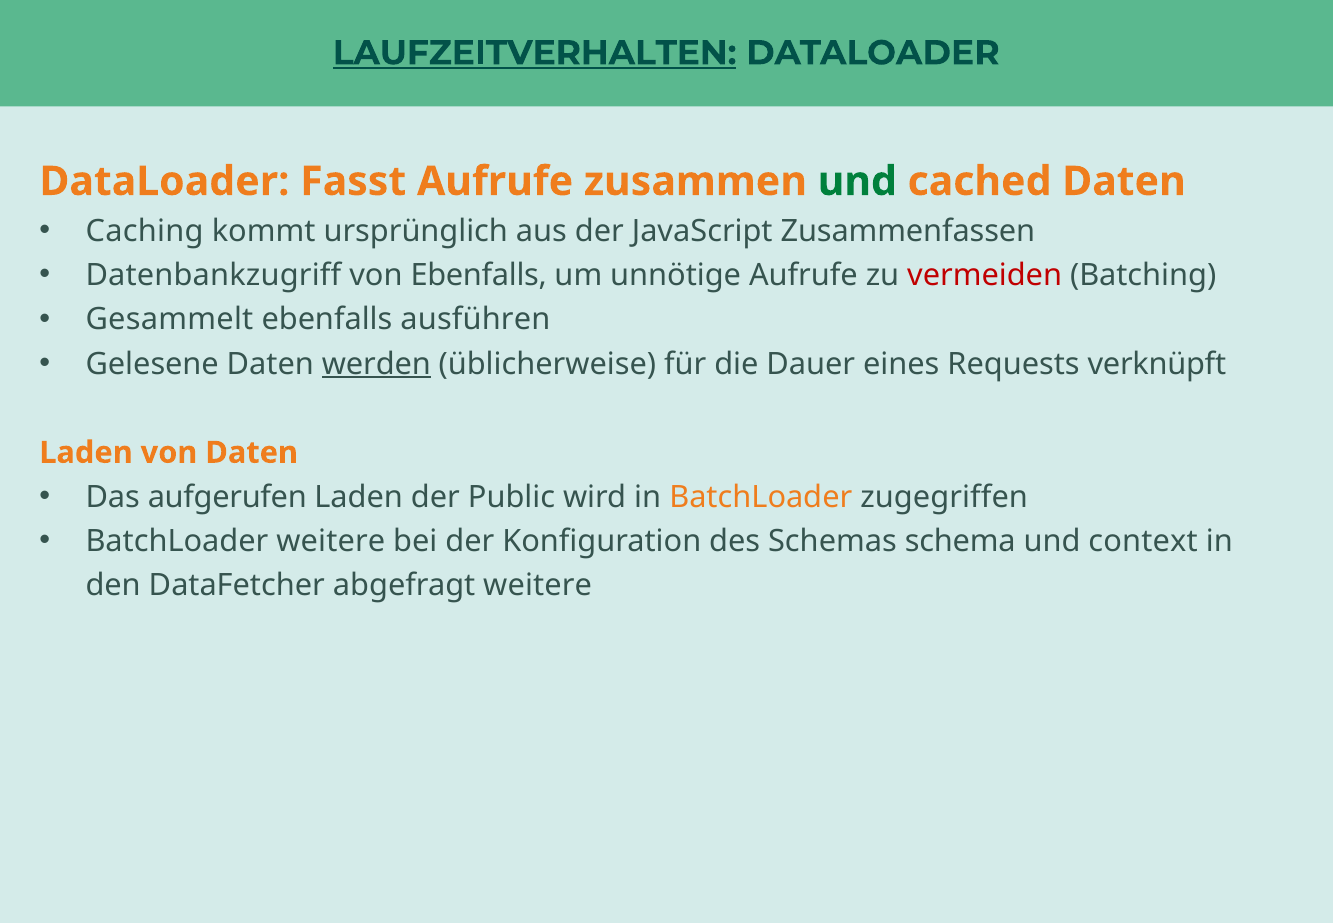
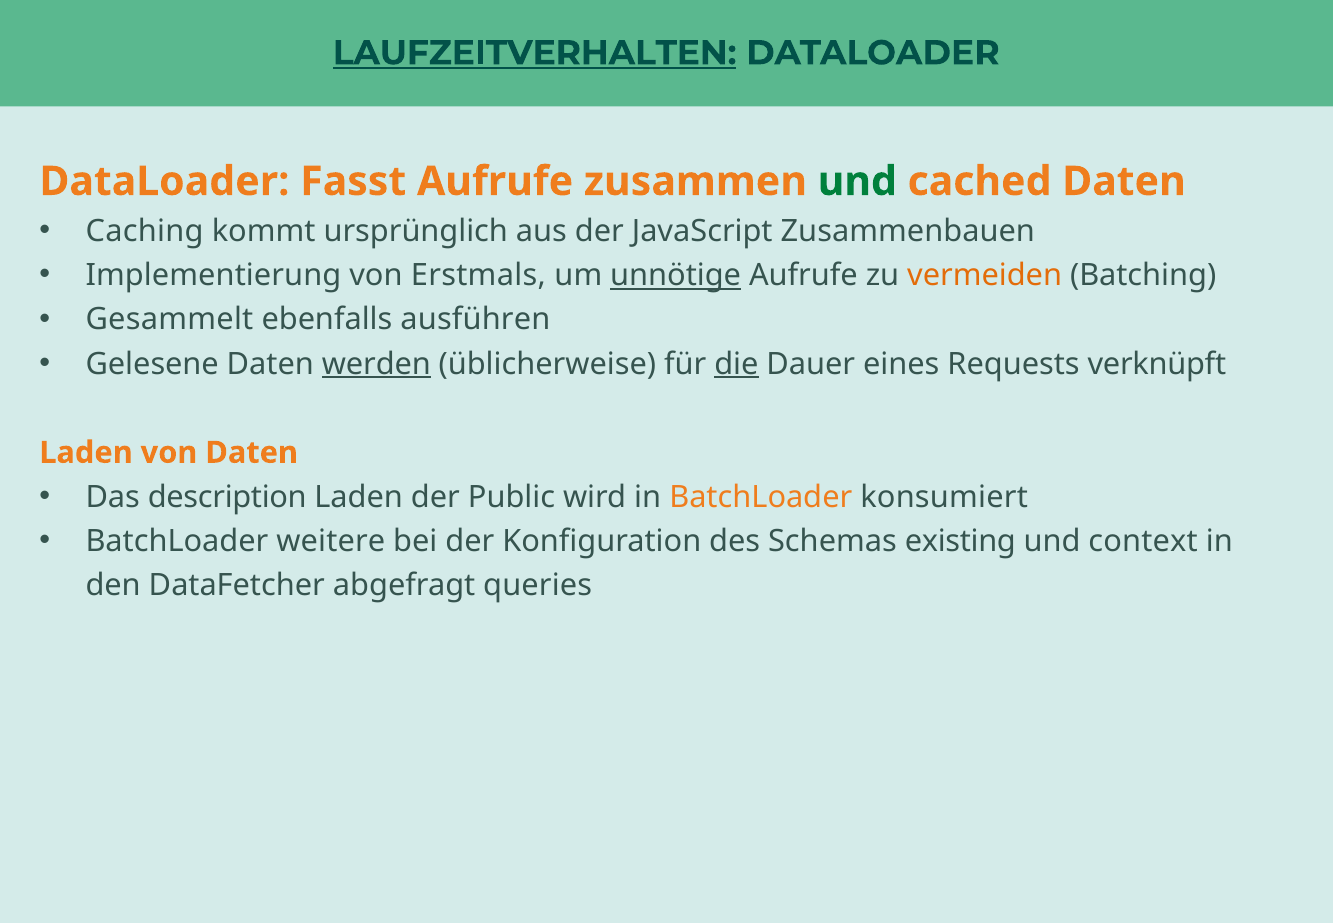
Zusammenfassen: Zusammenfassen -> Zusammenbauen
Datenbankzugriff: Datenbankzugriff -> Implementierung
von Ebenfalls: Ebenfalls -> Erstmals
unnötige underline: none -> present
vermeiden colour: red -> orange
die underline: none -> present
aufgerufen: aufgerufen -> description
zugegriffen: zugegriffen -> konsumiert
schema: schema -> existing
abgefragt weitere: weitere -> queries
